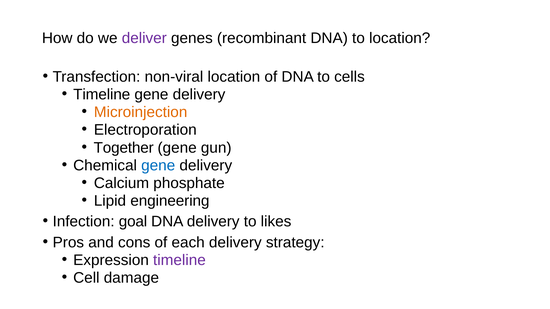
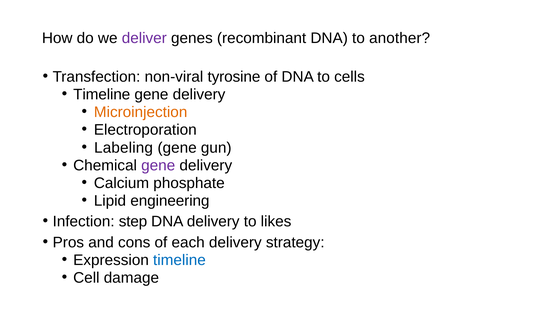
to location: location -> another
non-viral location: location -> tyrosine
Together: Together -> Labeling
gene at (158, 166) colour: blue -> purple
goal: goal -> step
timeline at (179, 260) colour: purple -> blue
